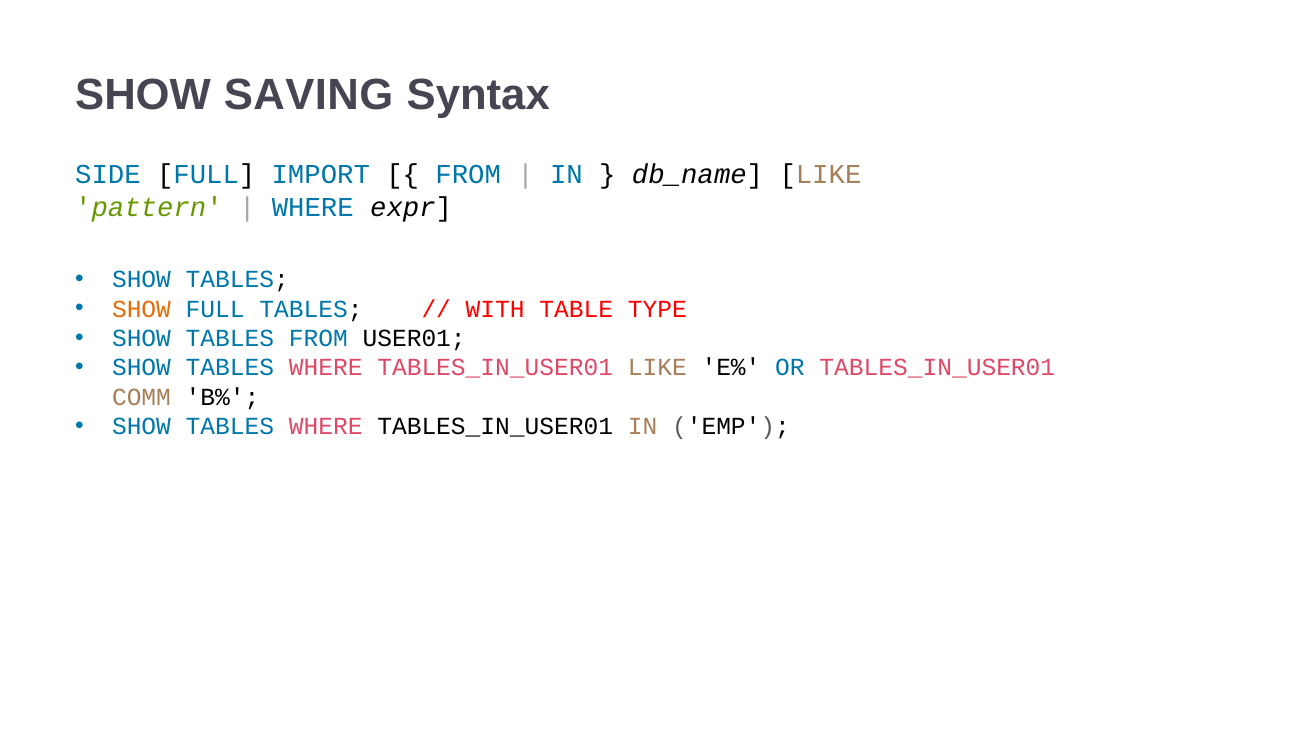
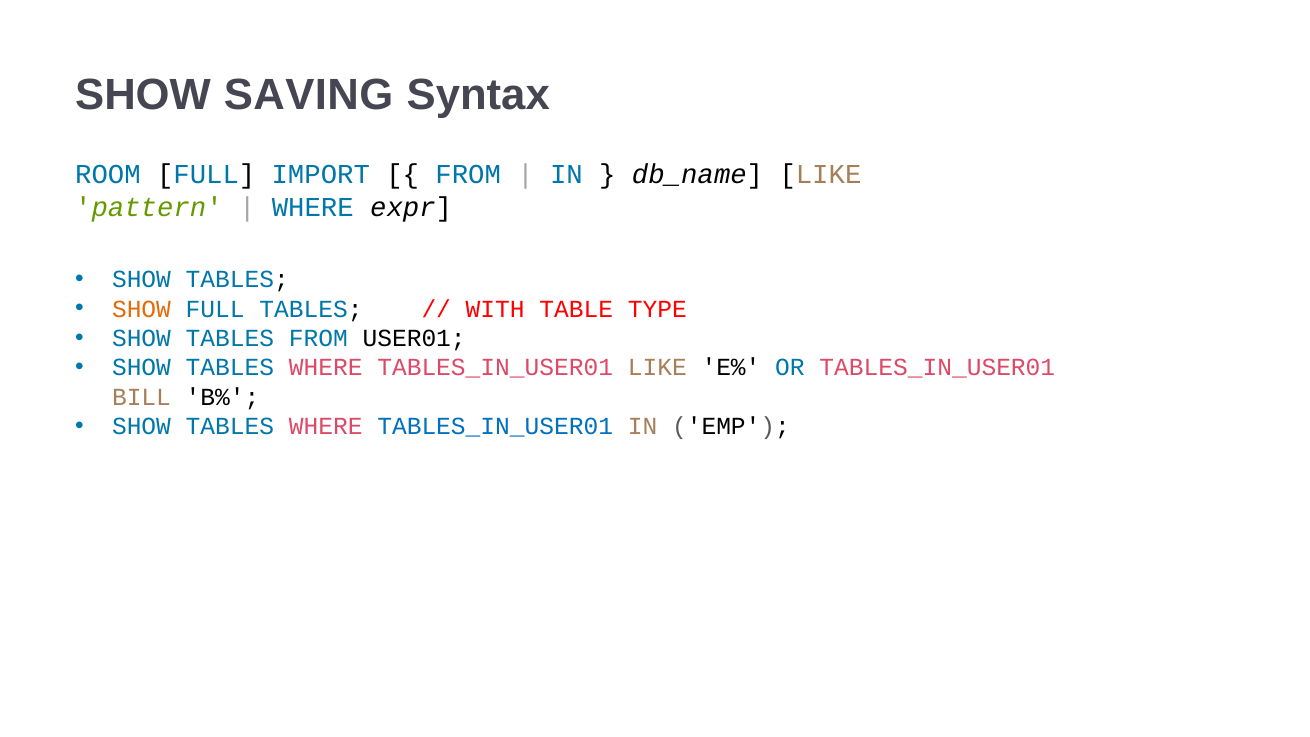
SIDE: SIDE -> ROOM
COMM: COMM -> BILL
TABLES_IN_USER01 at (495, 427) colour: black -> blue
